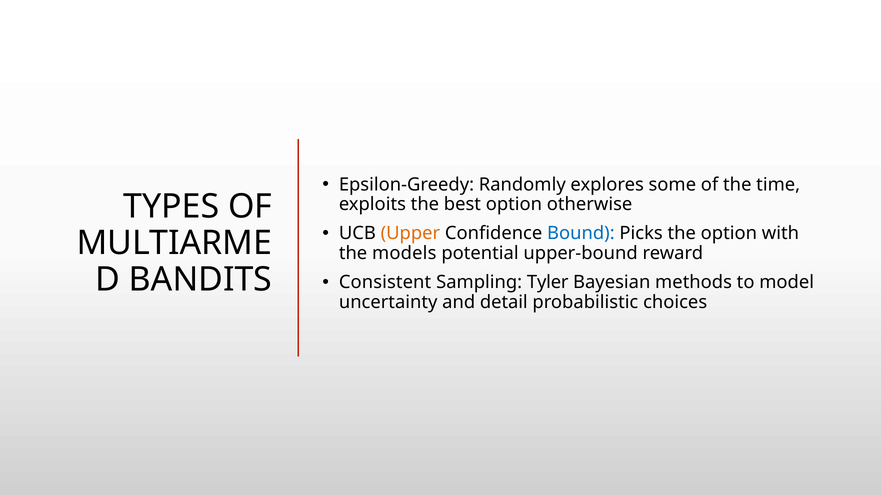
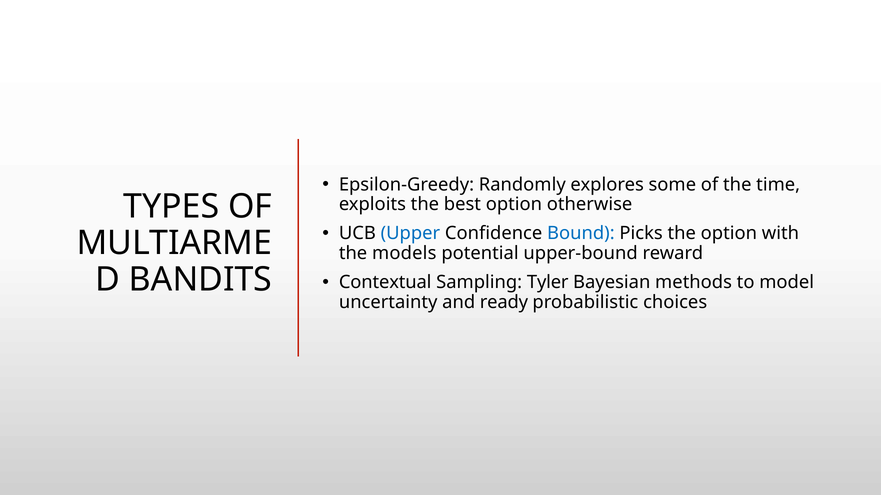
Upper colour: orange -> blue
Consistent: Consistent -> Contextual
detail: detail -> ready
